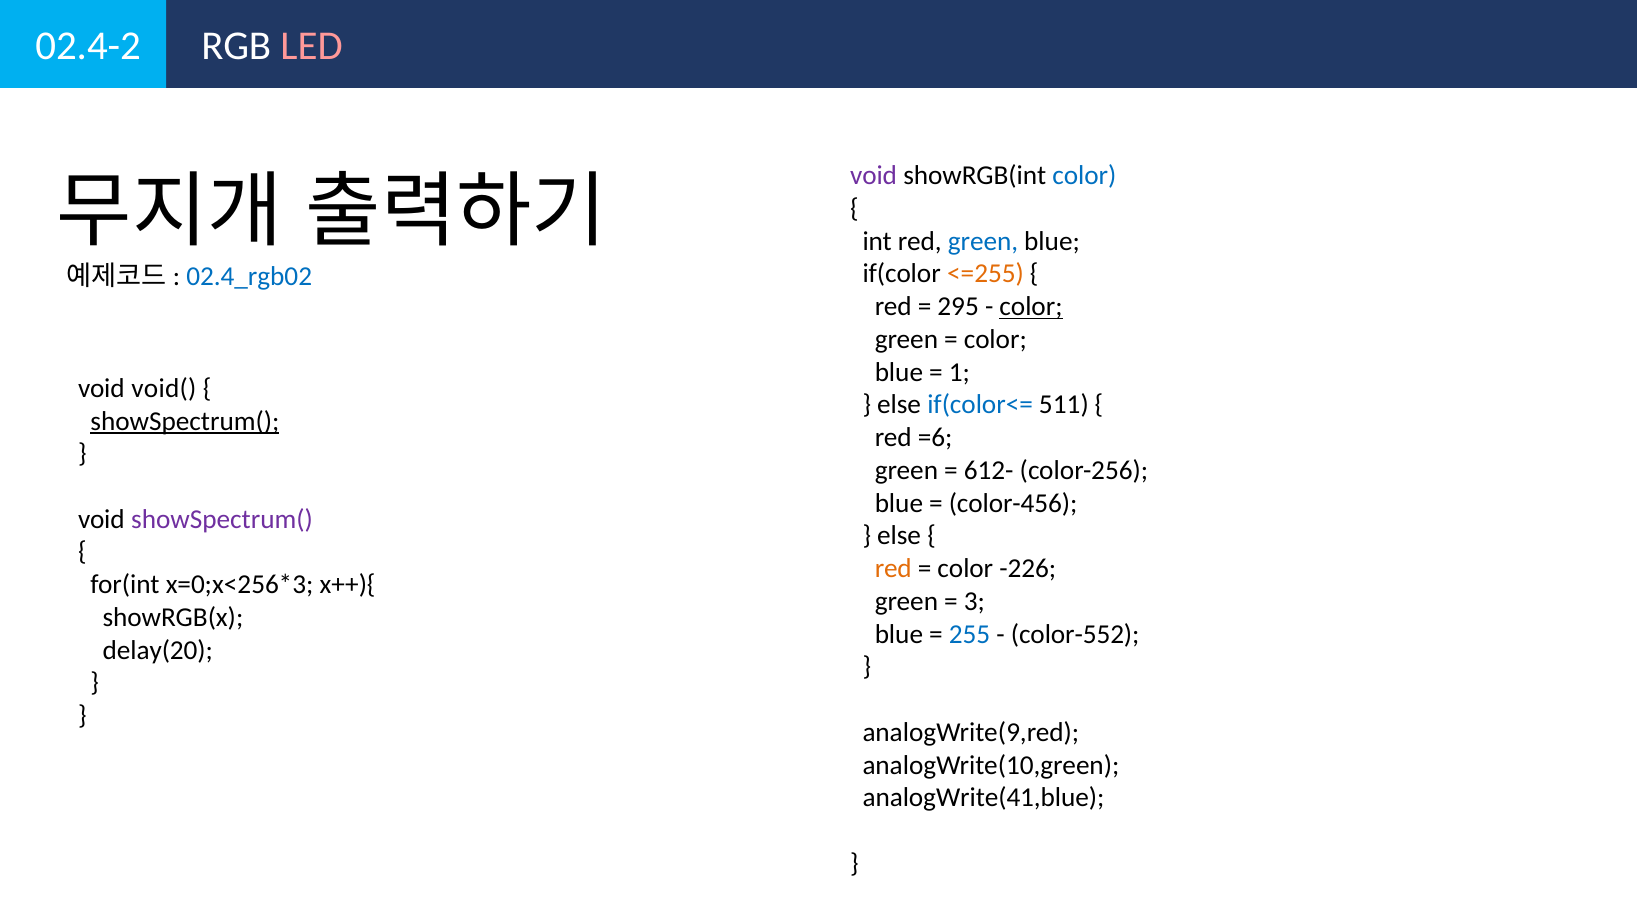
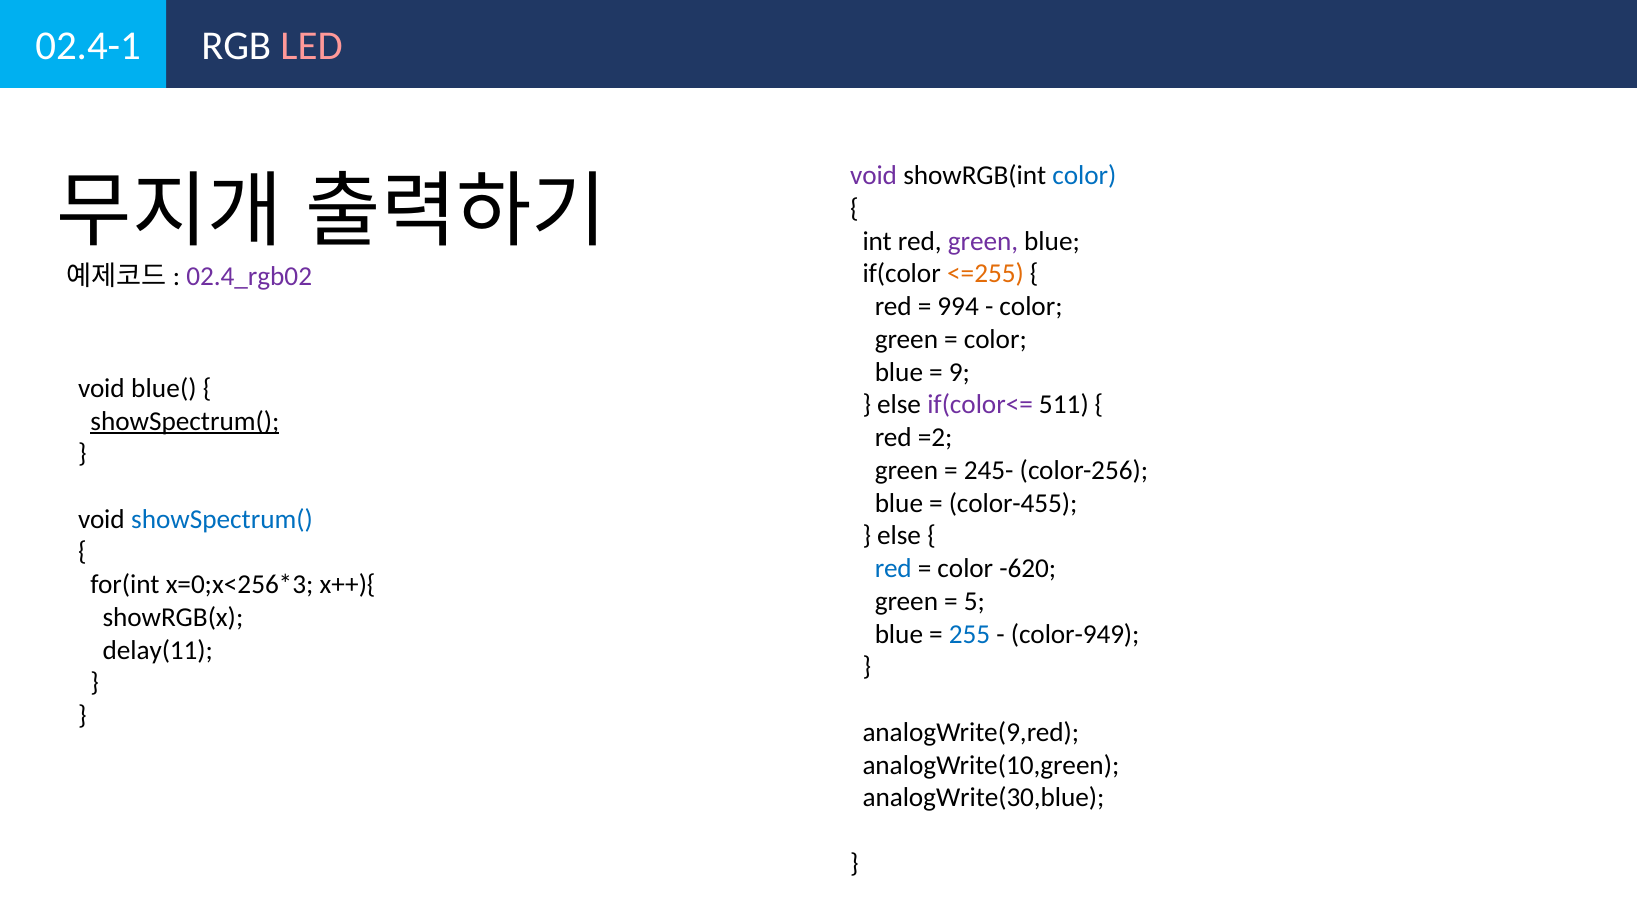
02.4-2: 02.4-2 -> 02.4-1
green at (983, 241) colour: blue -> purple
02.4_rgb02 colour: blue -> purple
295: 295 -> 994
color at (1031, 307) underline: present -> none
1: 1 -> 9
void(: void( -> blue(
if(color<= colour: blue -> purple
=6: =6 -> =2
612-: 612- -> 245-
color-456: color-456 -> color-455
showSpectrum( at (222, 519) colour: purple -> blue
red at (893, 568) colour: orange -> blue
-226: -226 -> -620
3: 3 -> 5
color-552: color-552 -> color-949
delay(20: delay(20 -> delay(11
analogWrite(41,blue: analogWrite(41,blue -> analogWrite(30,blue
